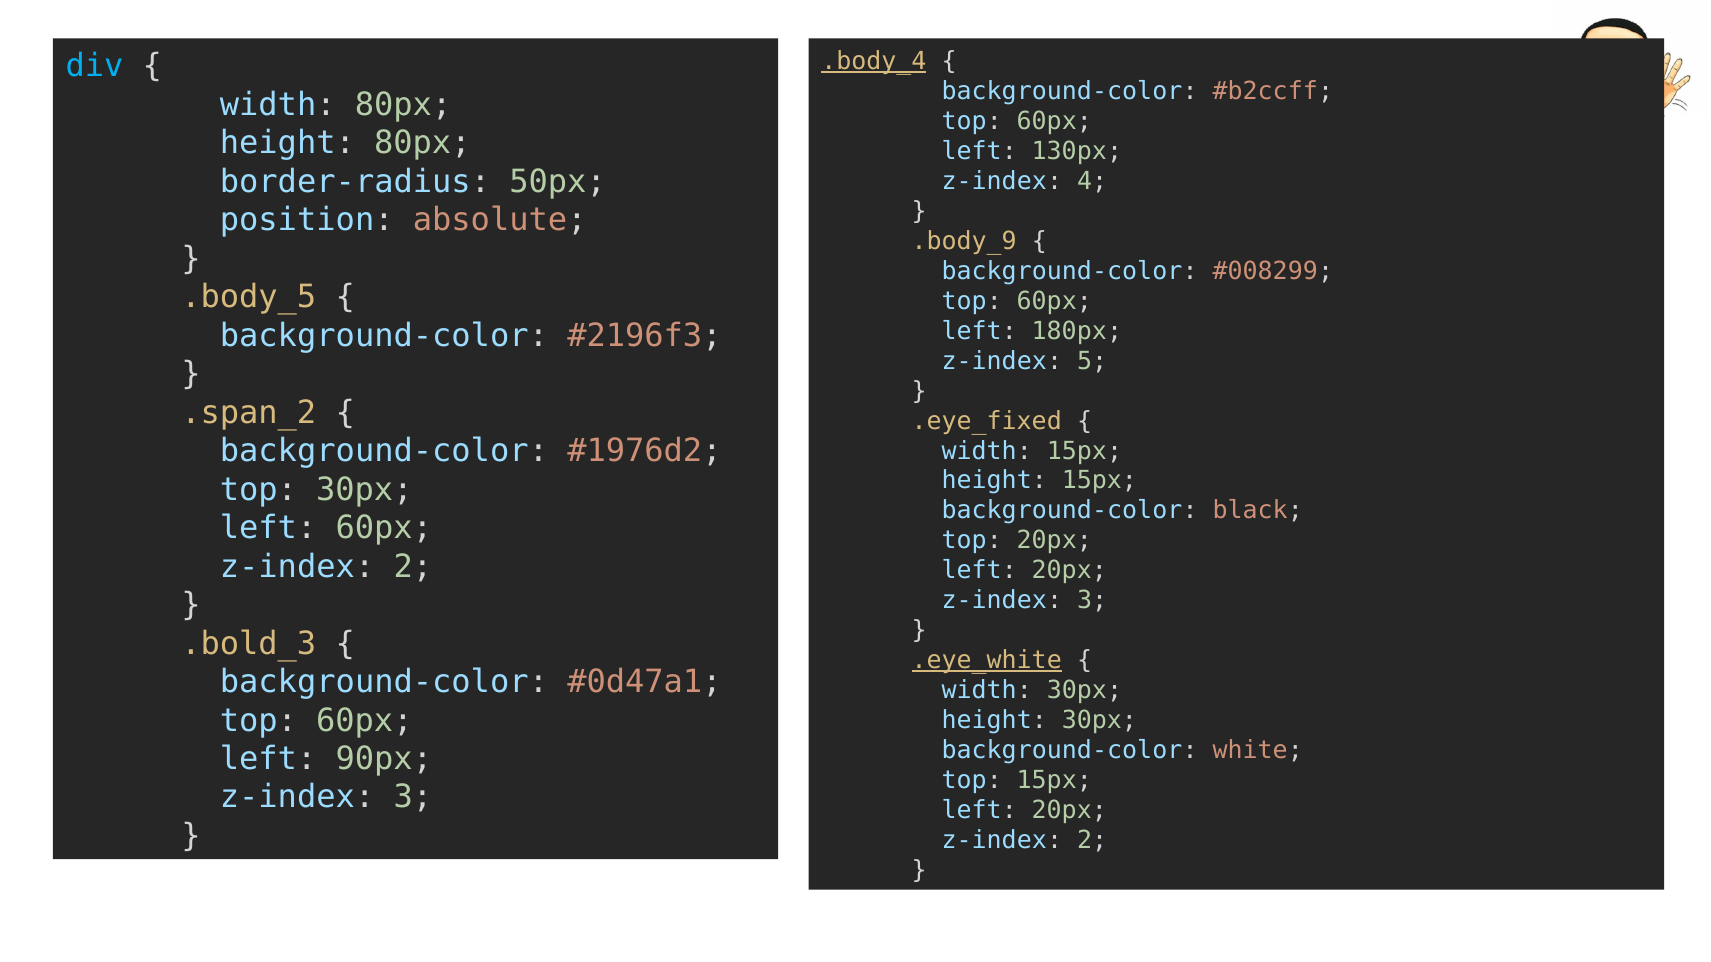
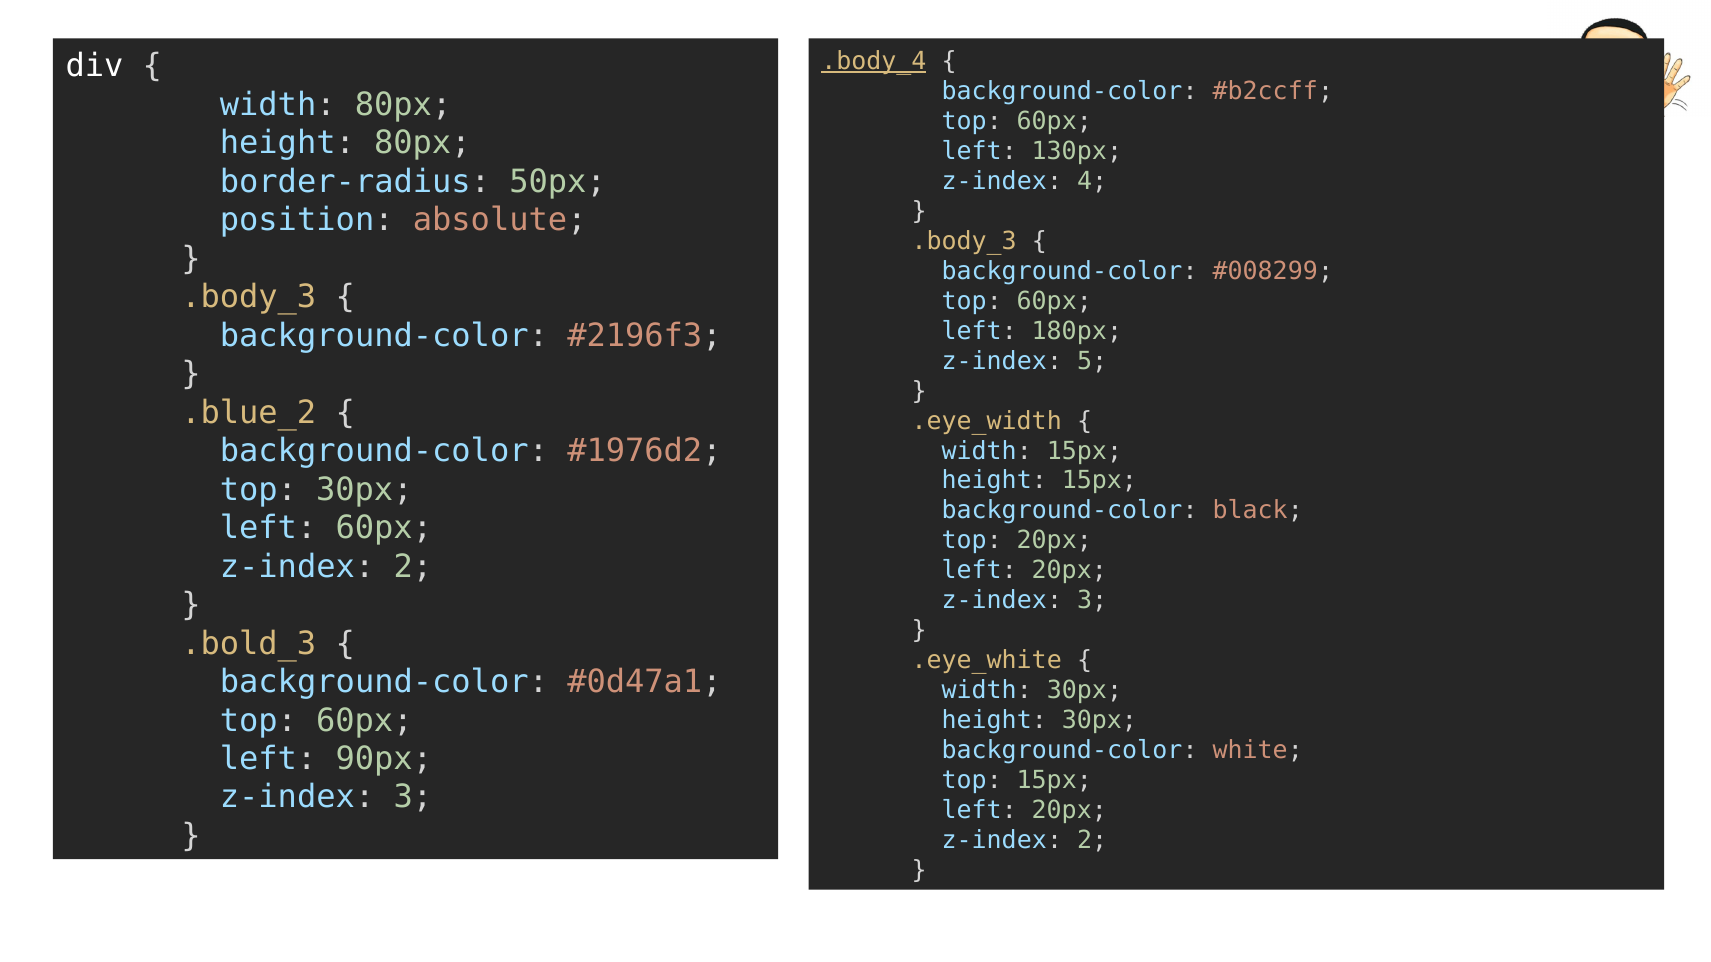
div colour: light blue -> white
.body_9 at (964, 241): .body_9 -> .body_3
.body_5 at (249, 297): .body_5 -> .body_3
.span_2: .span_2 -> .blue_2
.eye_fixed: .eye_fixed -> .eye_width
.eye_white underline: present -> none
